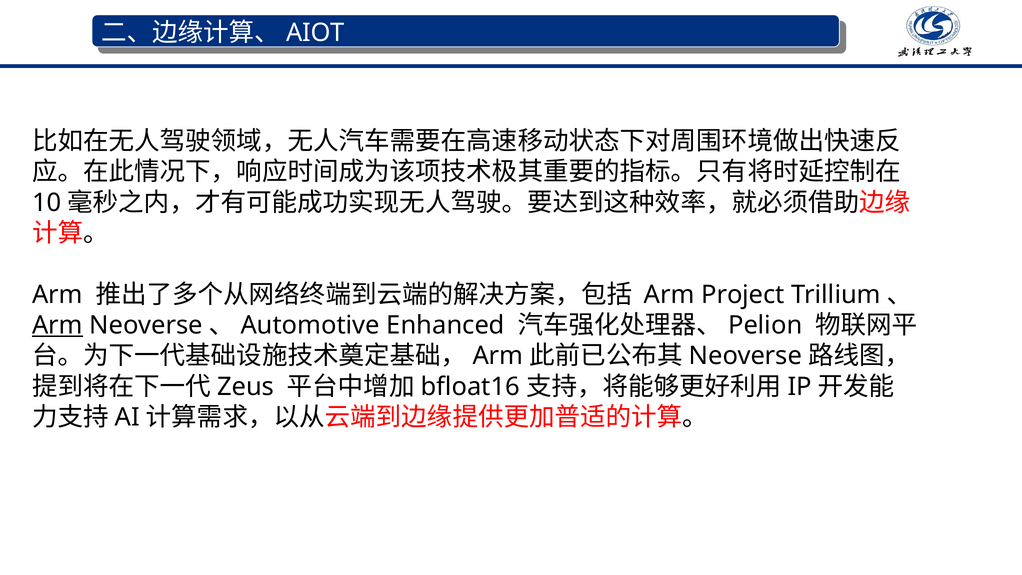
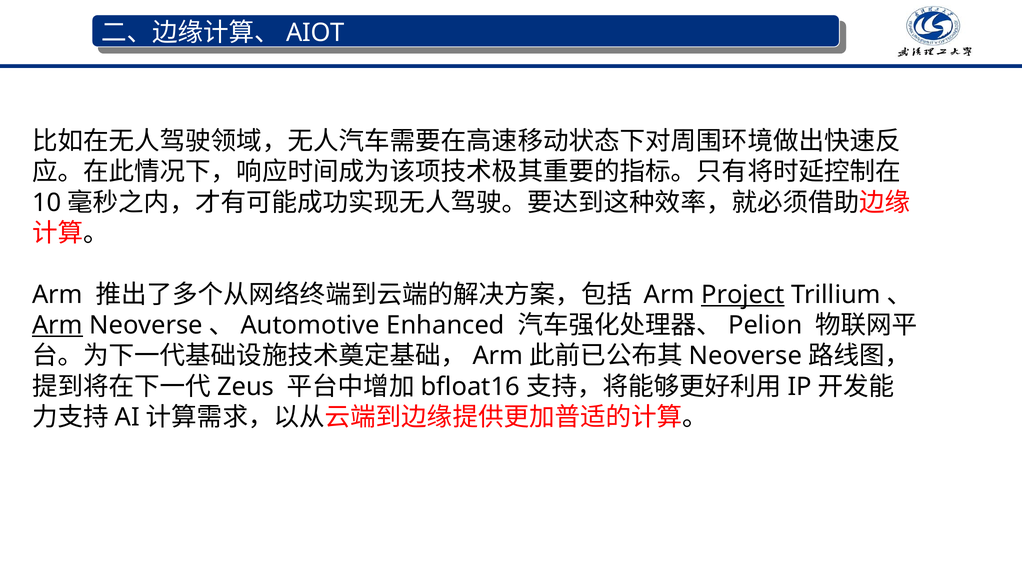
Project underline: none -> present
